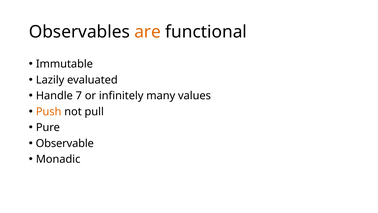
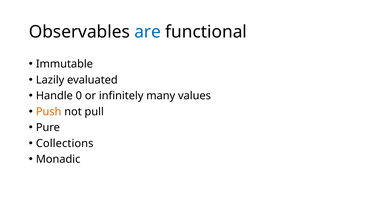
are colour: orange -> blue
7: 7 -> 0
Observable: Observable -> Collections
